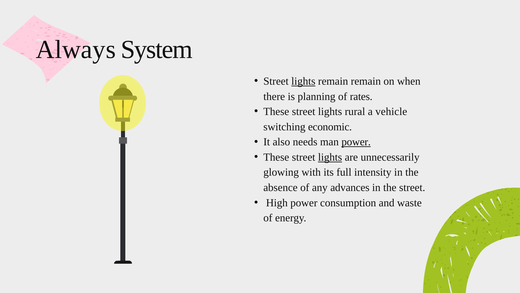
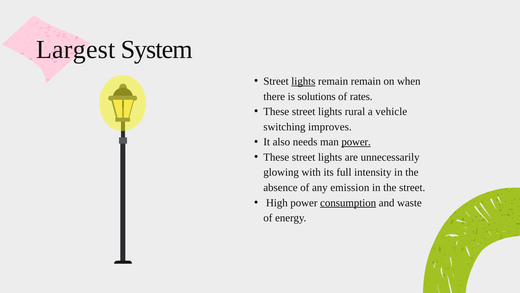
Always: Always -> Largest
planning: planning -> solutions
economic: economic -> improves
lights at (330, 157) underline: present -> none
advances: advances -> emission
consumption underline: none -> present
